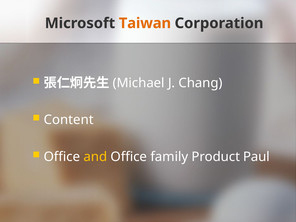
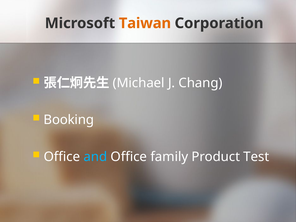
Content: Content -> Booking
and colour: yellow -> light blue
Paul: Paul -> Test
